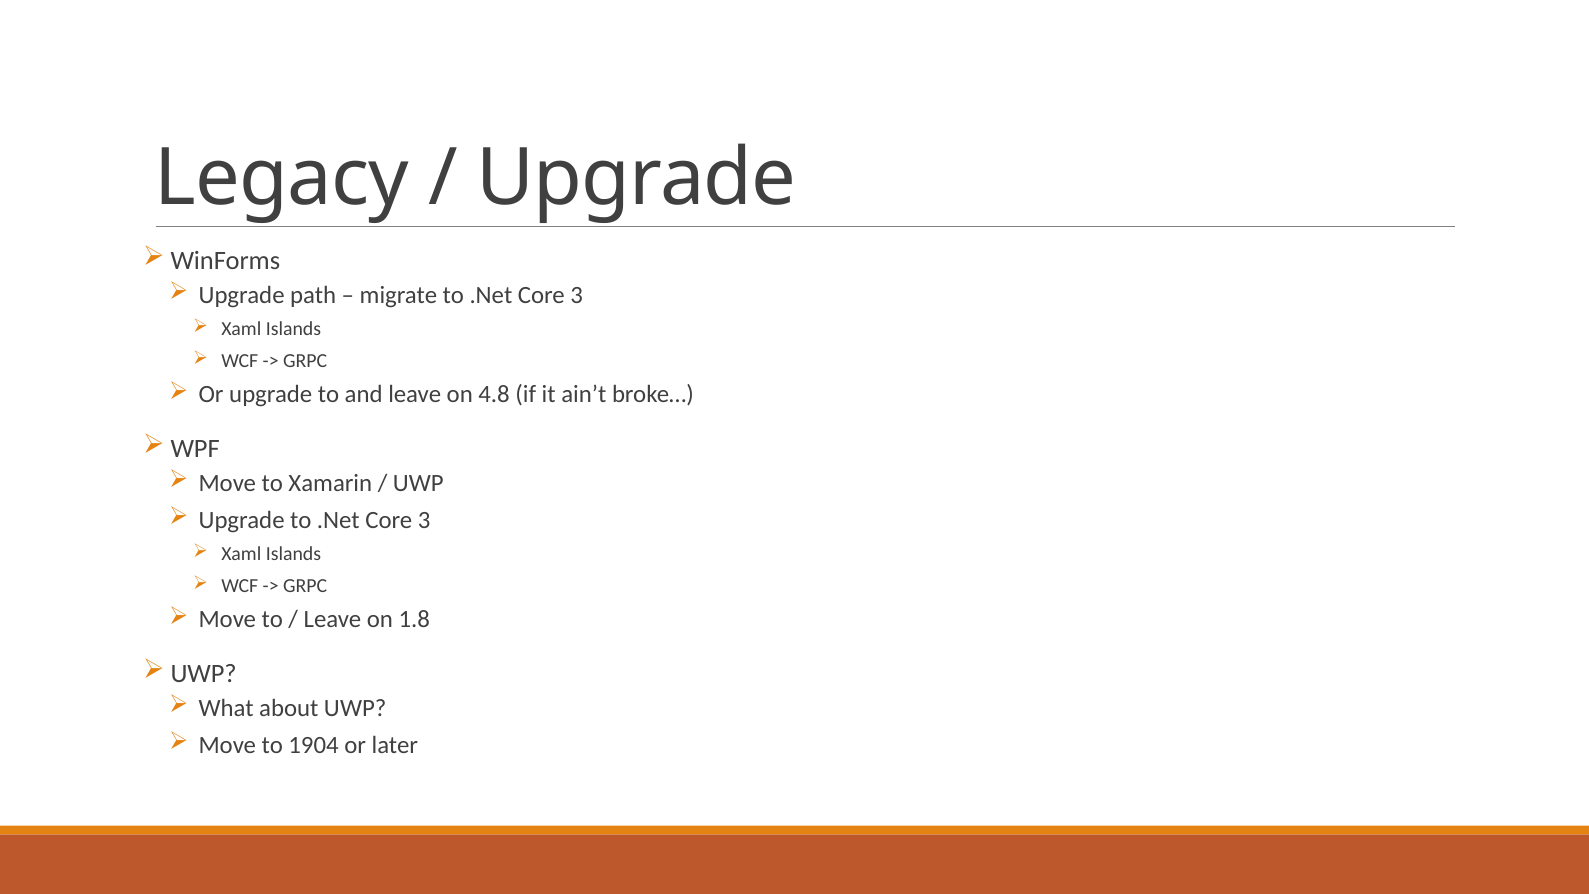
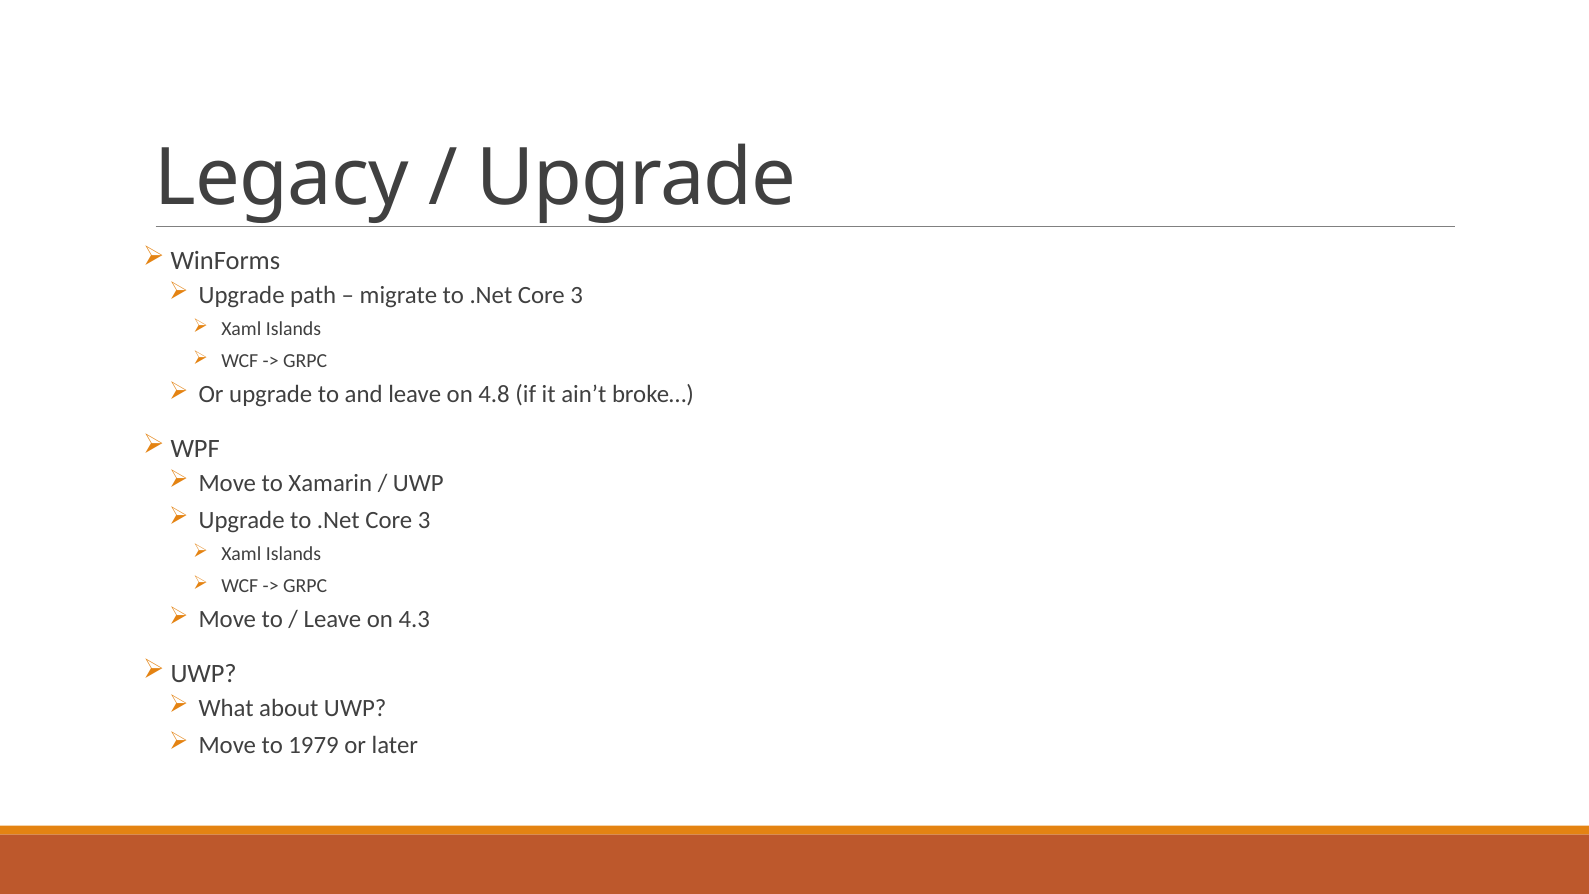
1.8: 1.8 -> 4.3
1904: 1904 -> 1979
